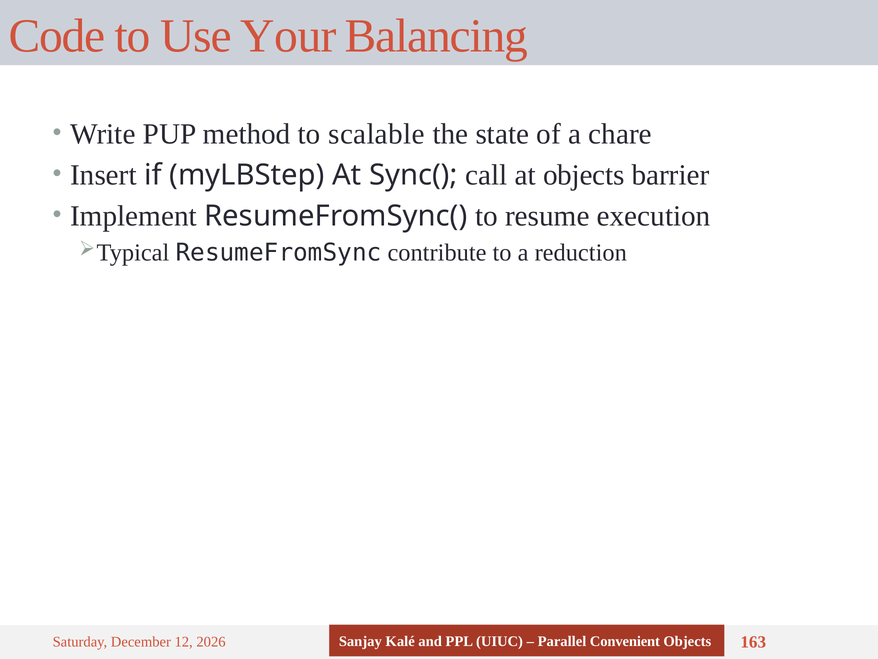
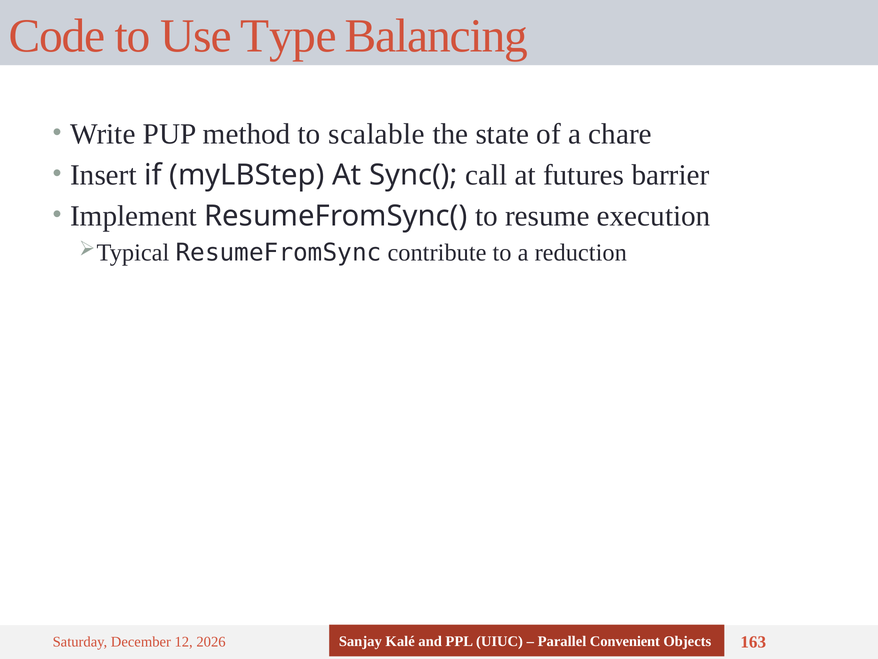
Your: Your -> Type
at objects: objects -> futures
